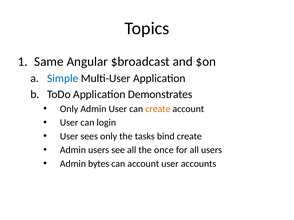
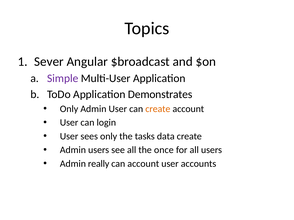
Same: Same -> Sever
Simple colour: blue -> purple
bind: bind -> data
bytes: bytes -> really
